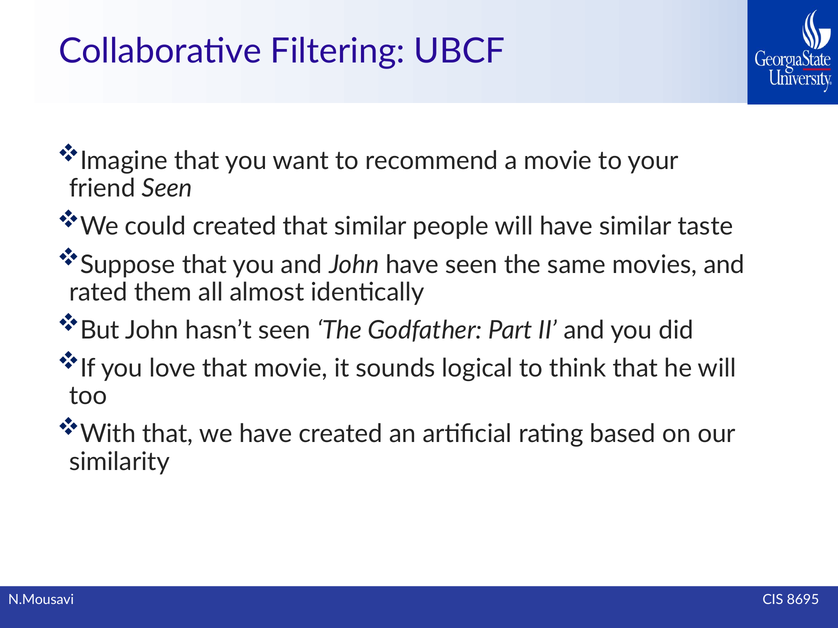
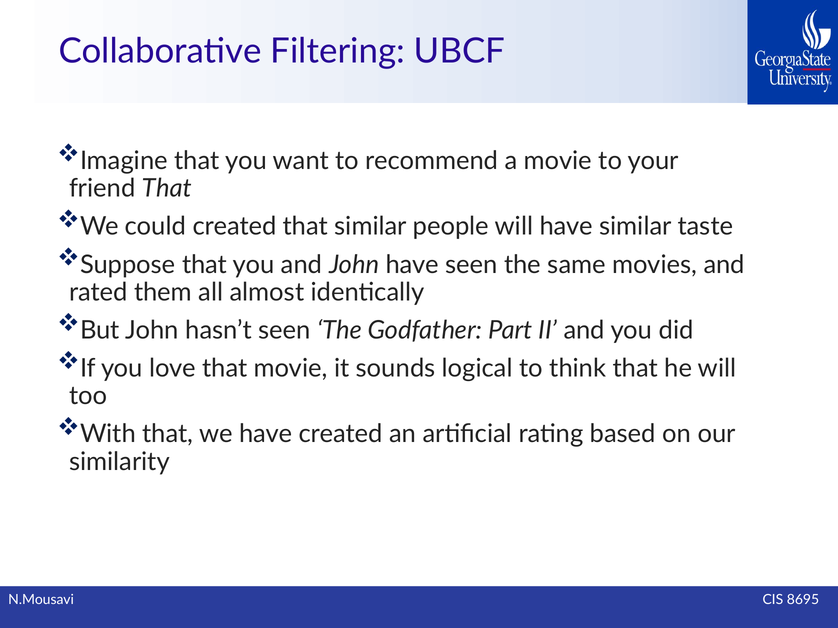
friend Seen: Seen -> That
